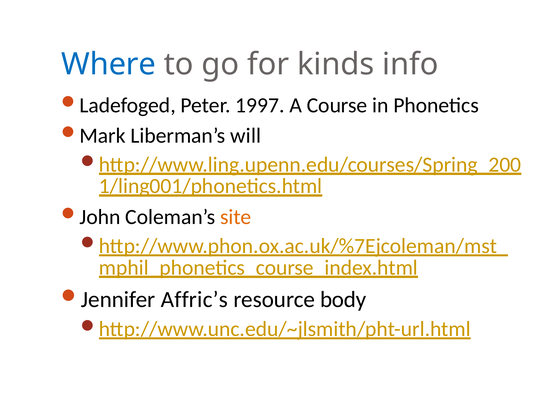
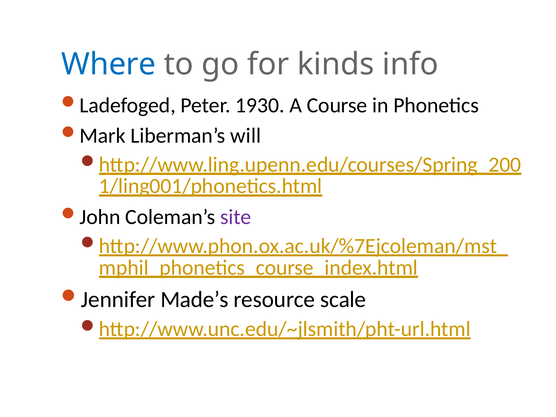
1997: 1997 -> 1930
site colour: orange -> purple
Affric’s: Affric’s -> Made’s
body: body -> scale
